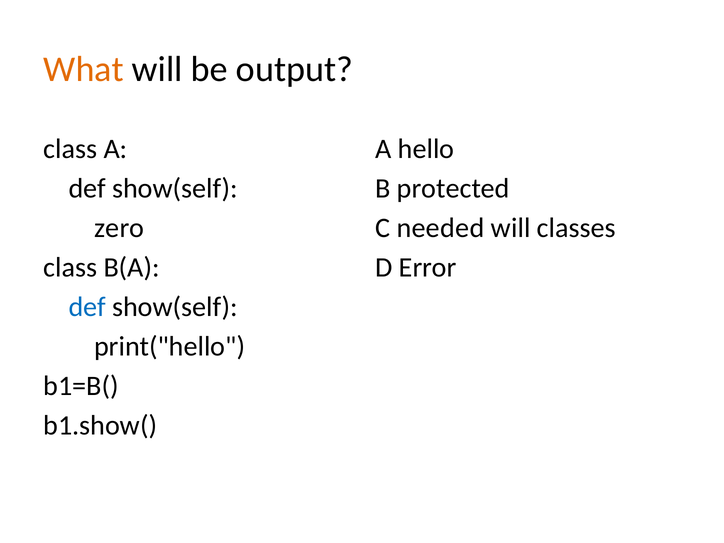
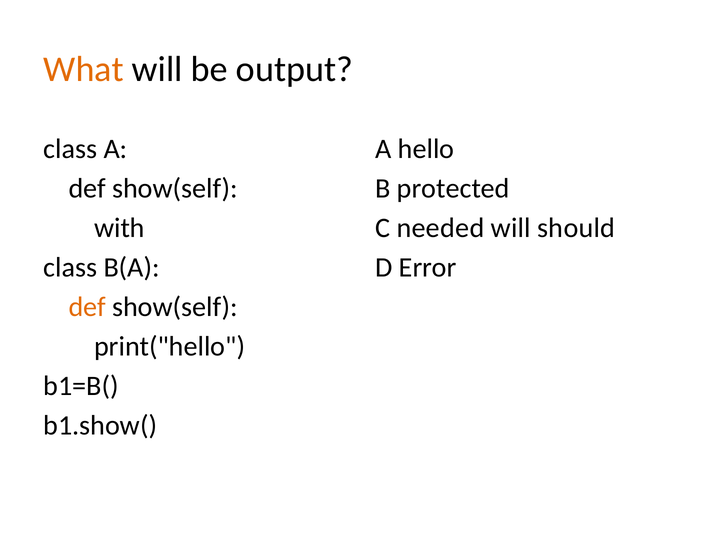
zero: zero -> with
classes: classes -> should
def at (87, 307) colour: blue -> orange
